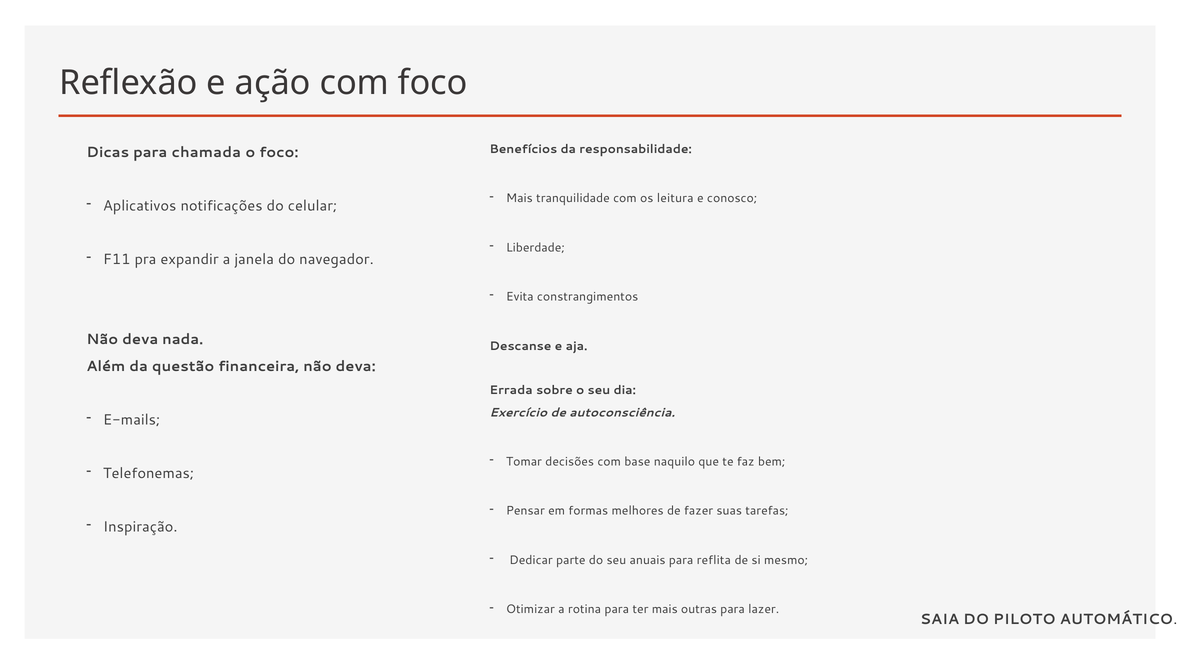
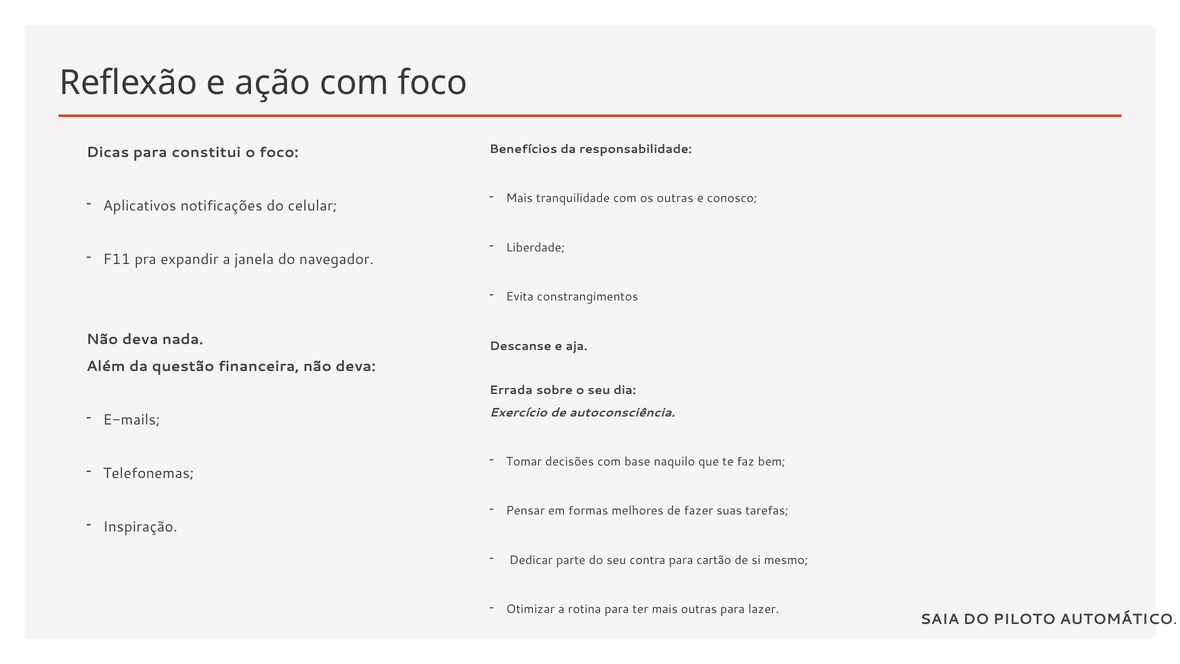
chamada: chamada -> constitui
os leitura: leitura -> outras
anuais: anuais -> contra
reflita: reflita -> cartão
